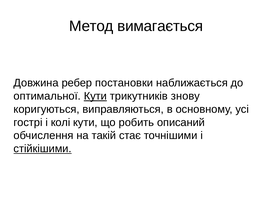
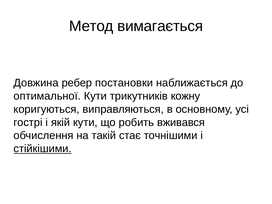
Кути at (95, 96) underline: present -> none
знову: знову -> кожну
колі: колі -> якій
описаний: описаний -> вживався
